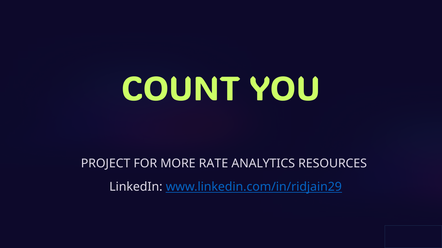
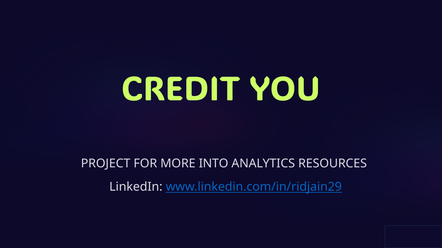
COUNT: COUNT -> CREDIT
RATE: RATE -> INTO
